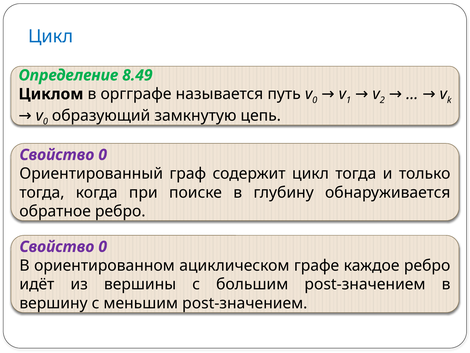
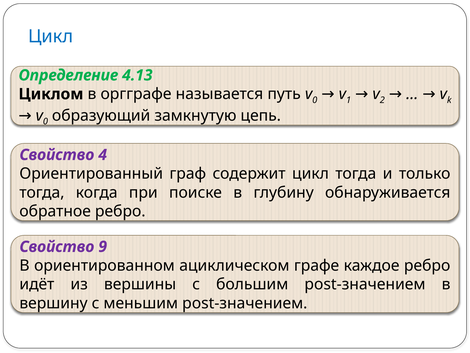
8.49: 8.49 -> 4.13
0 at (103, 155): 0 -> 4
0 at (103, 246): 0 -> 9
